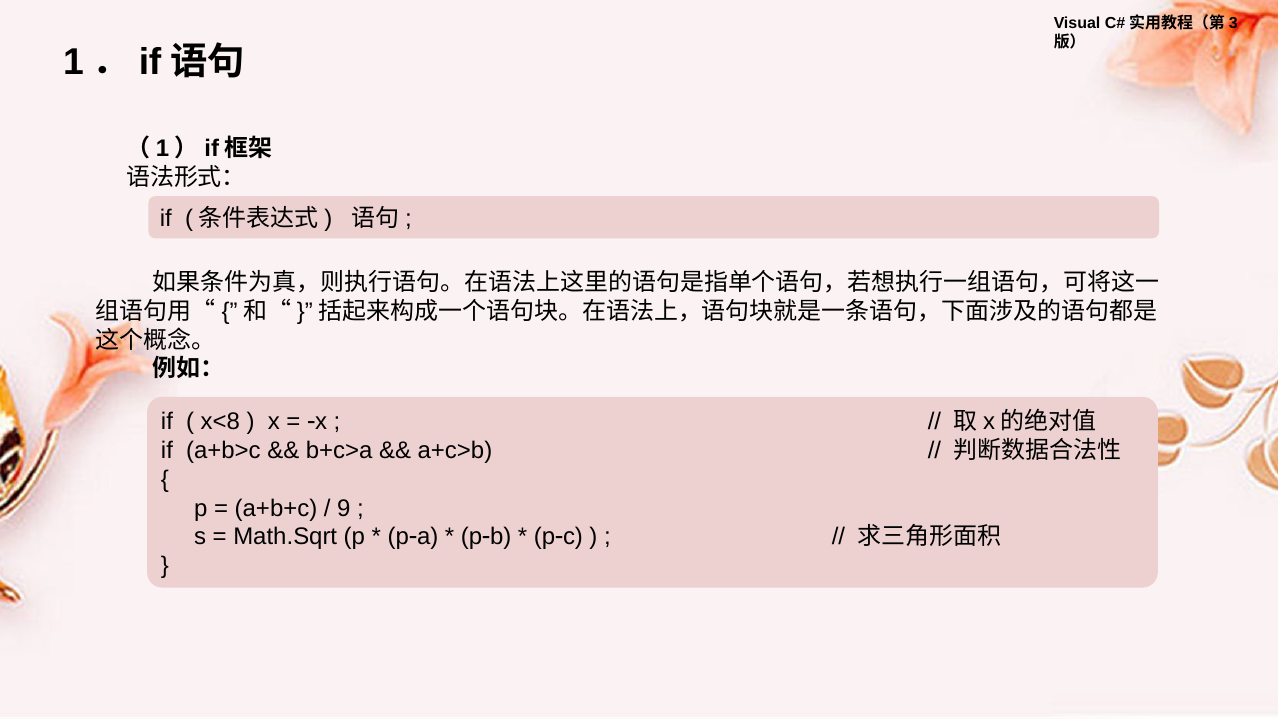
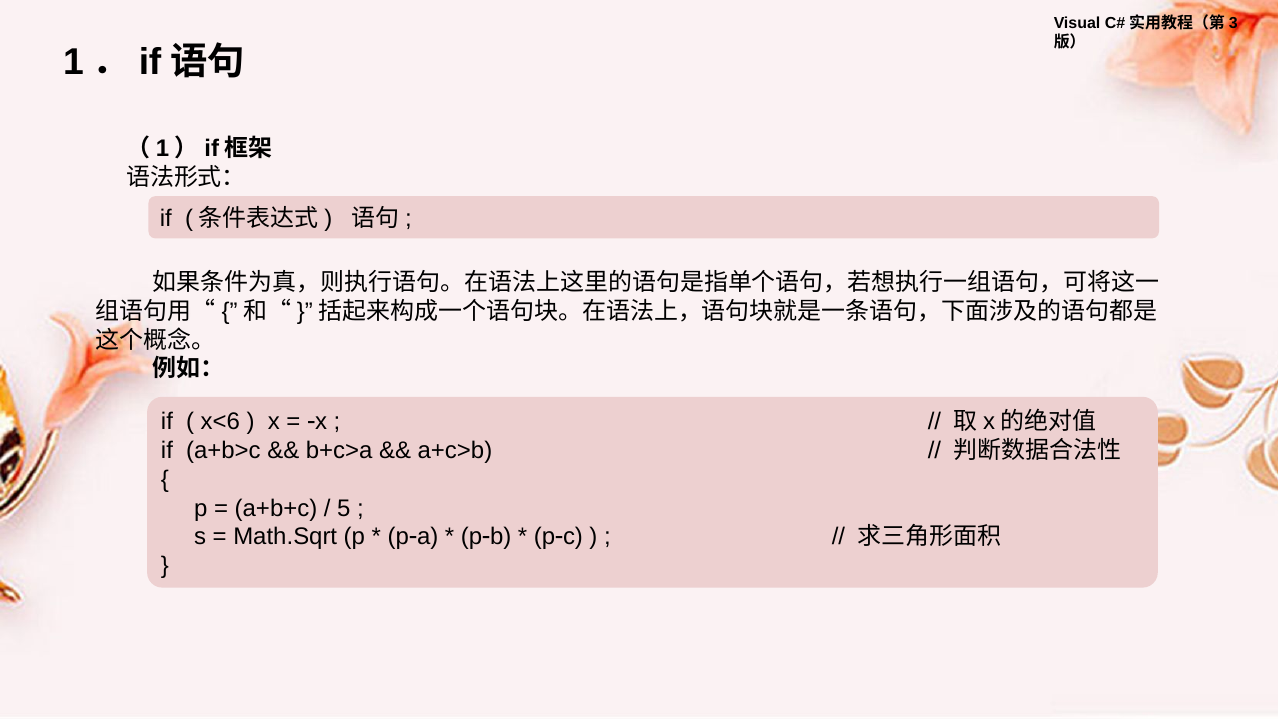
x<8: x<8 -> x<6
9: 9 -> 5
